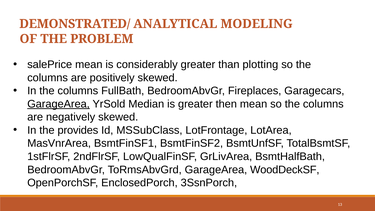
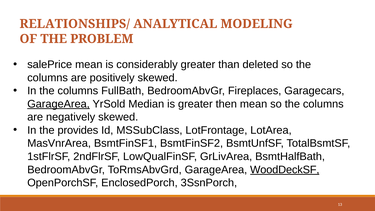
DEMONSTRATED/: DEMONSTRATED/ -> RELATIONSHIPS/
plotting: plotting -> deleted
WoodDeckSF underline: none -> present
